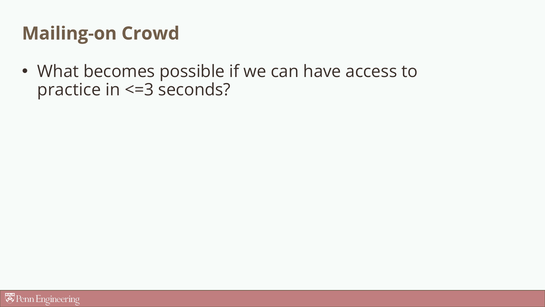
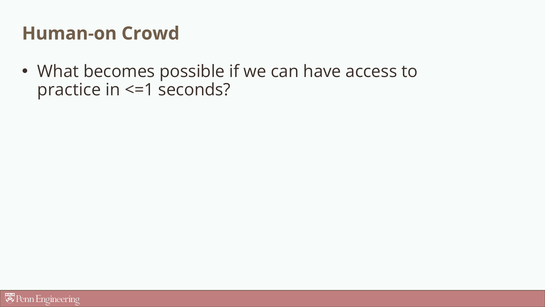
Mailing-on: Mailing-on -> Human-on
<=3: <=3 -> <=1
